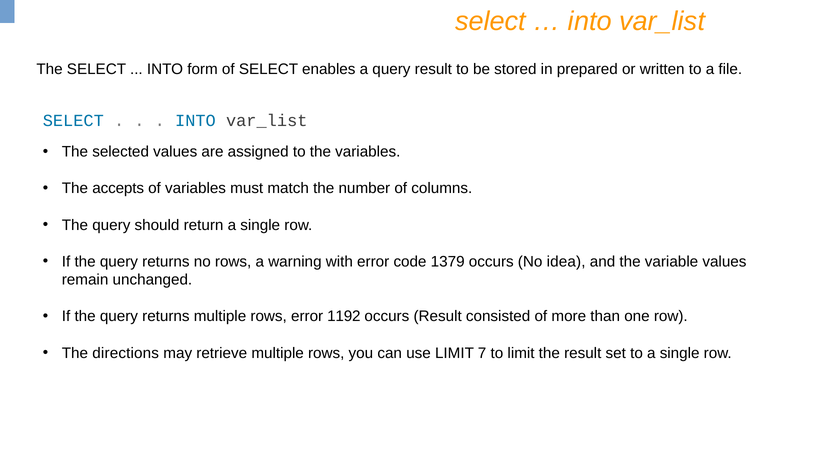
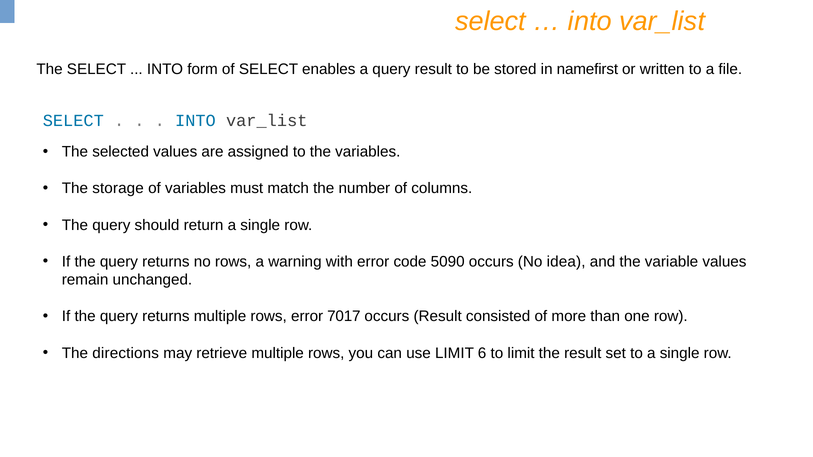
prepared: prepared -> namefirst
accepts: accepts -> storage
1379: 1379 -> 5090
1192: 1192 -> 7017
7: 7 -> 6
